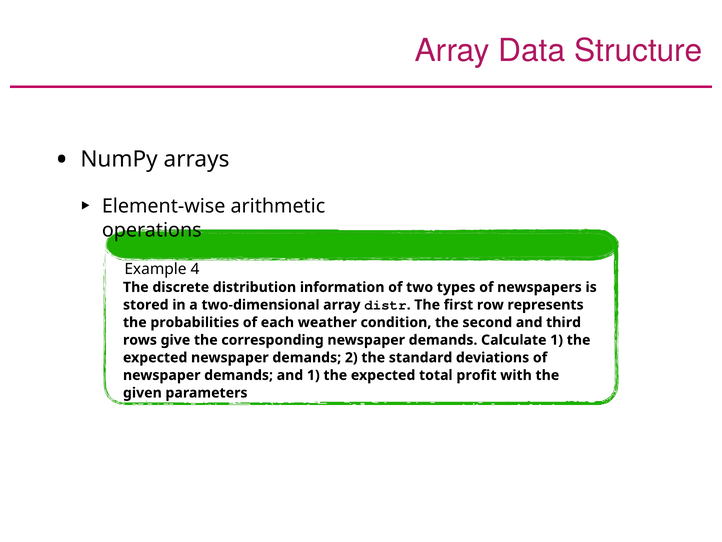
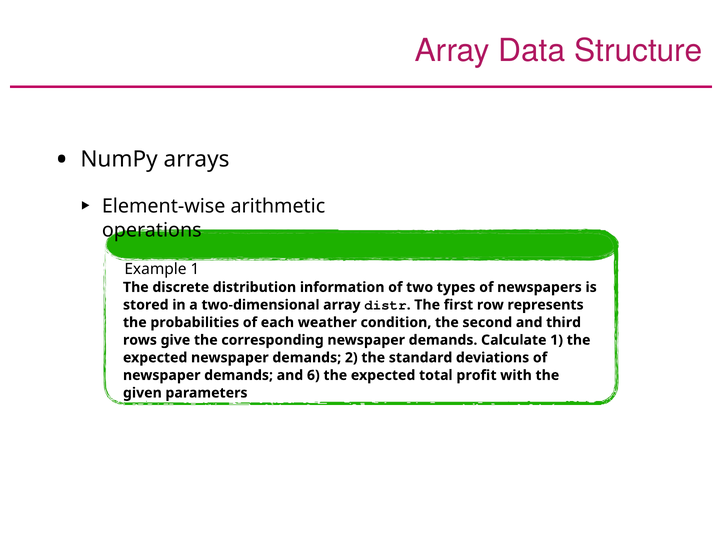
Example 4: 4 -> 1
and 1: 1 -> 6
